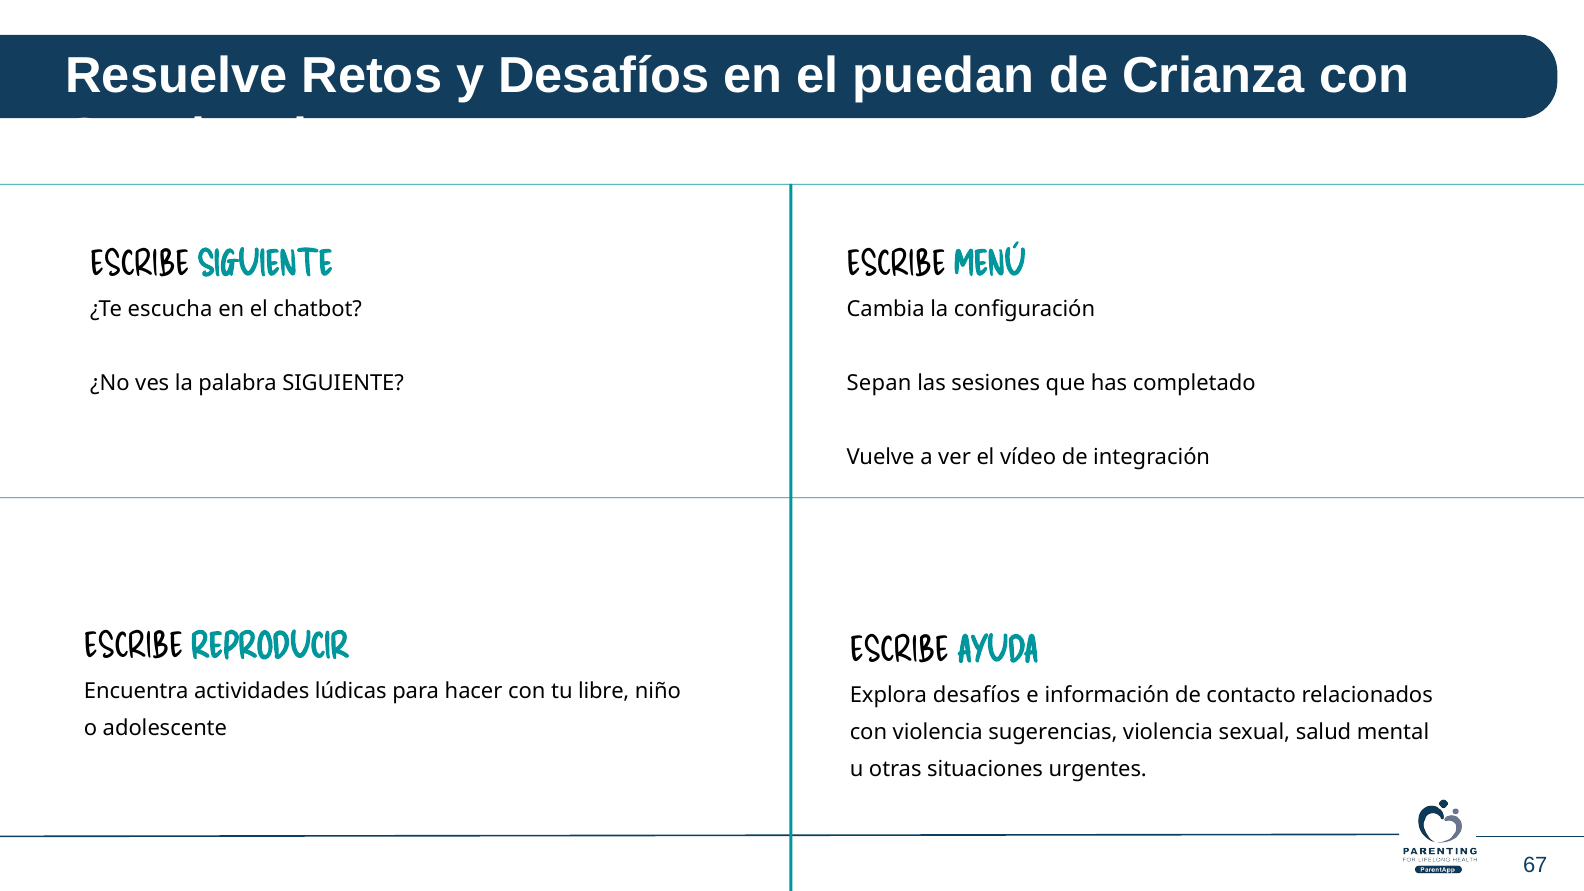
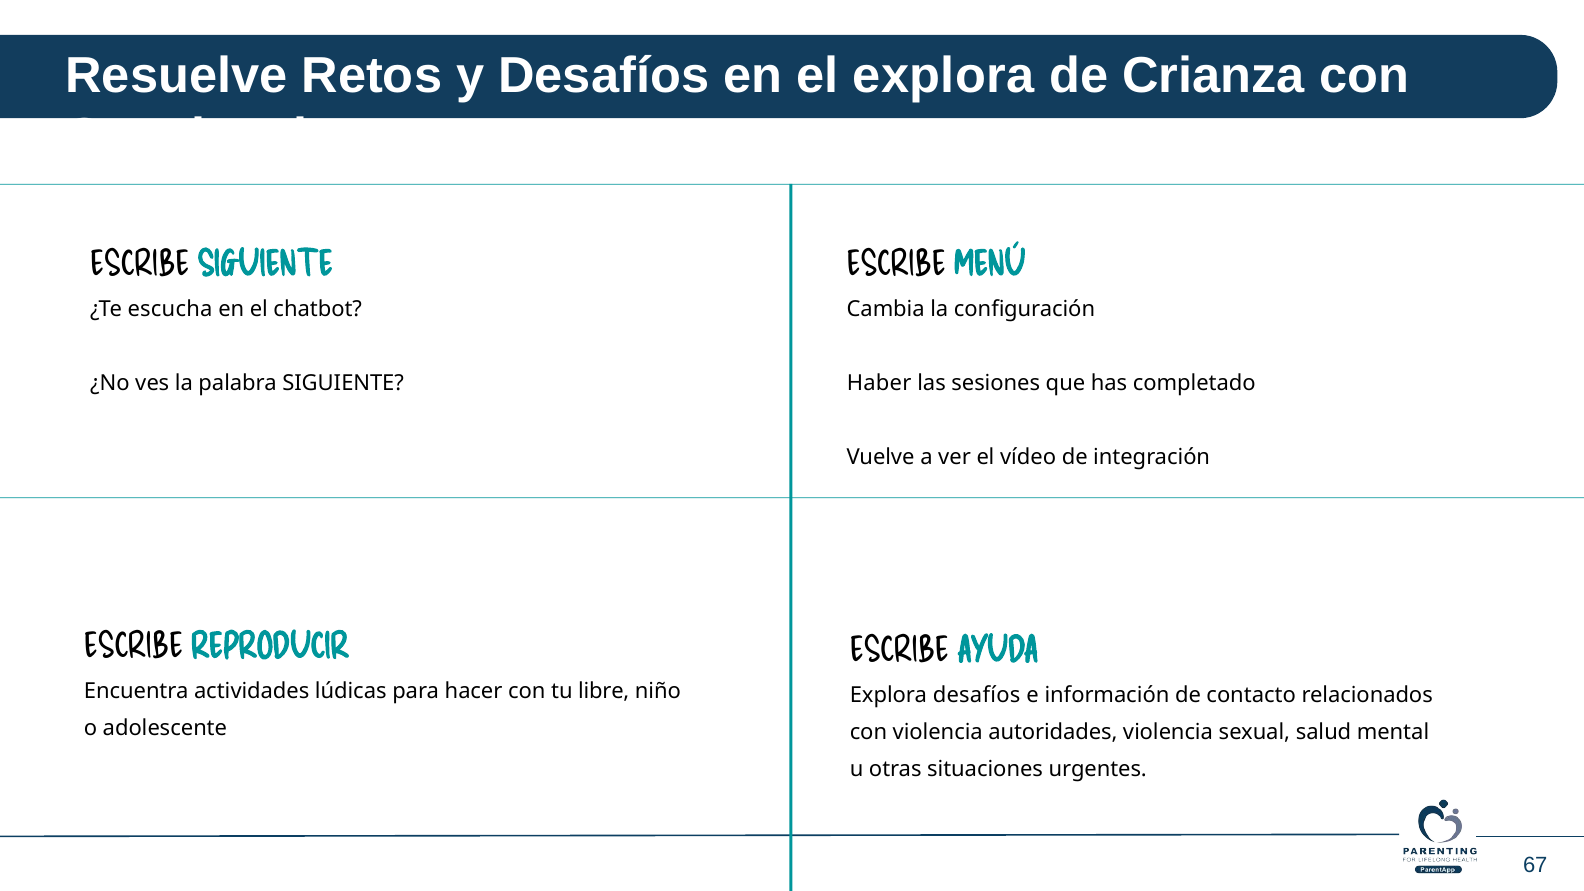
el puedan: puedan -> explora
Sepan: Sepan -> Haber
sugerencias: sugerencias -> autoridades
